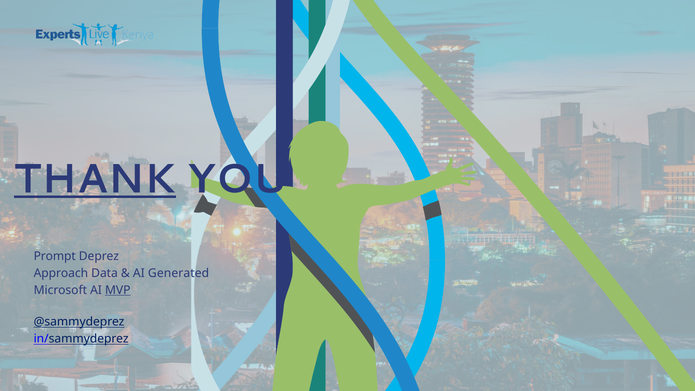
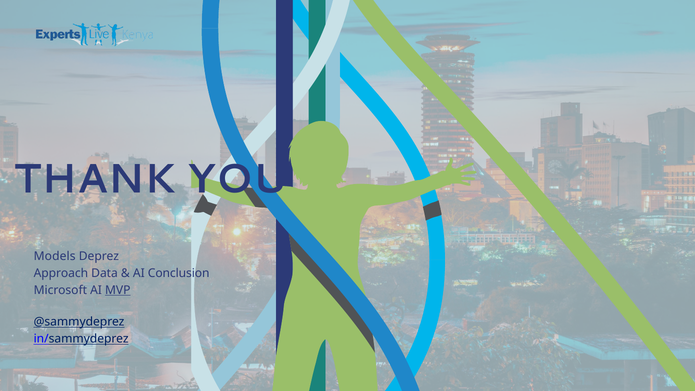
THANK underline: present -> none
Prompt: Prompt -> Models
Generated: Generated -> Conclusion
